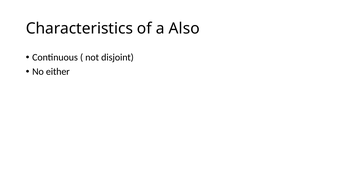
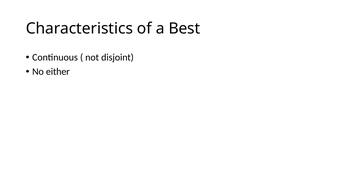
Also: Also -> Best
